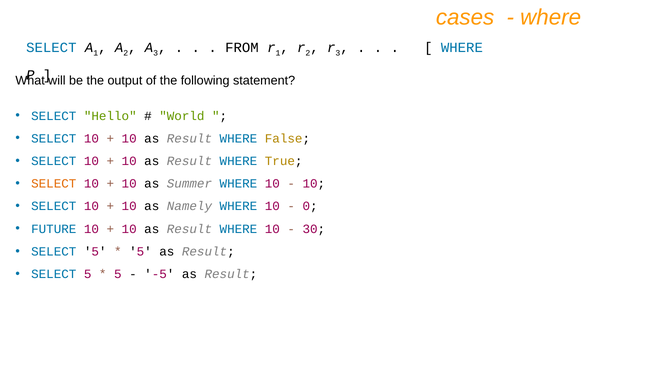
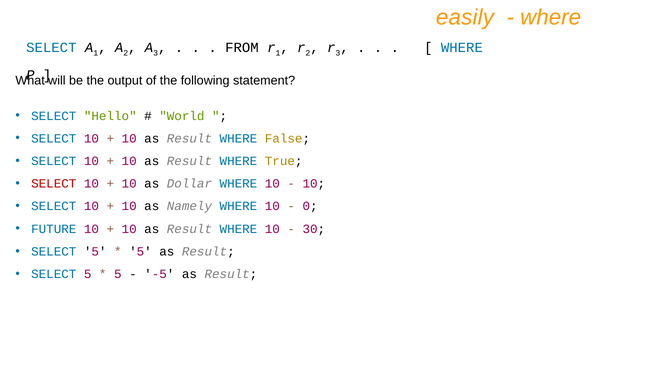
cases: cases -> easily
SELECT at (54, 184) colour: orange -> red
Summer: Summer -> Dollar
